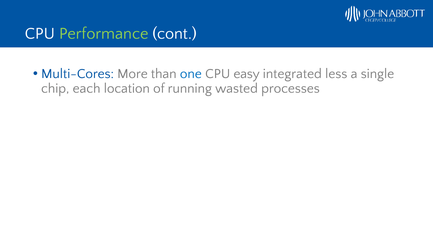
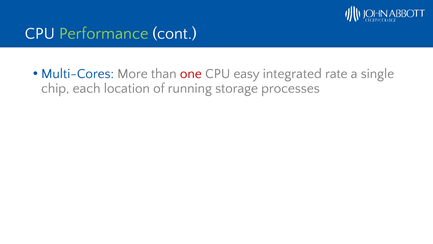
one colour: blue -> red
less: less -> rate
wasted: wasted -> storage
